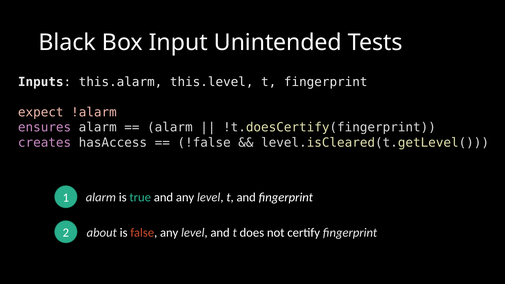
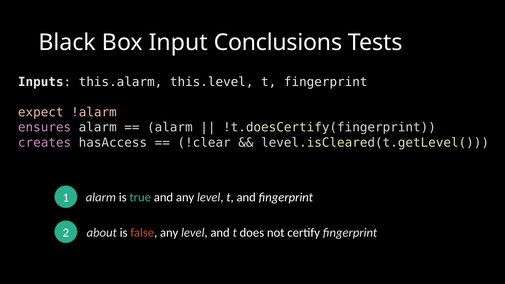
Unintended: Unintended -> Conclusions
!false: !false -> !clear
